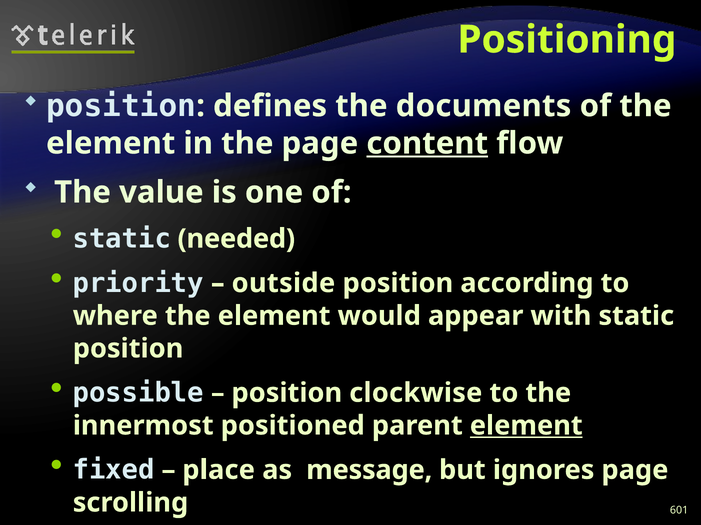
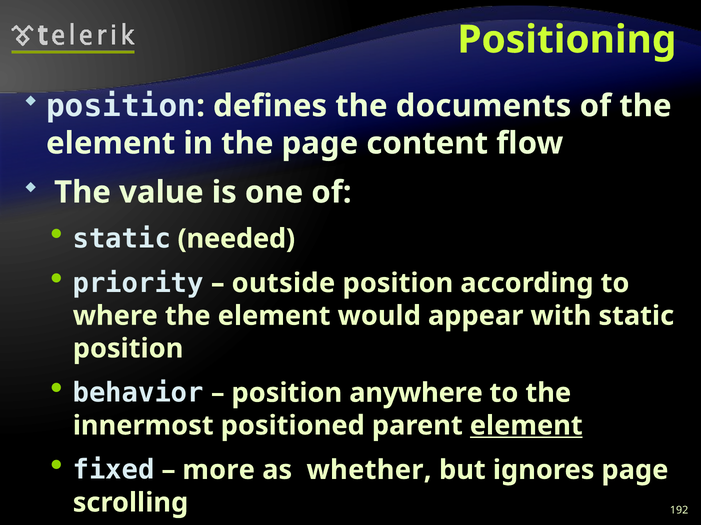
content underline: present -> none
possible: possible -> behavior
clockwise: clockwise -> anywhere
place: place -> more
message: message -> whether
601: 601 -> 192
